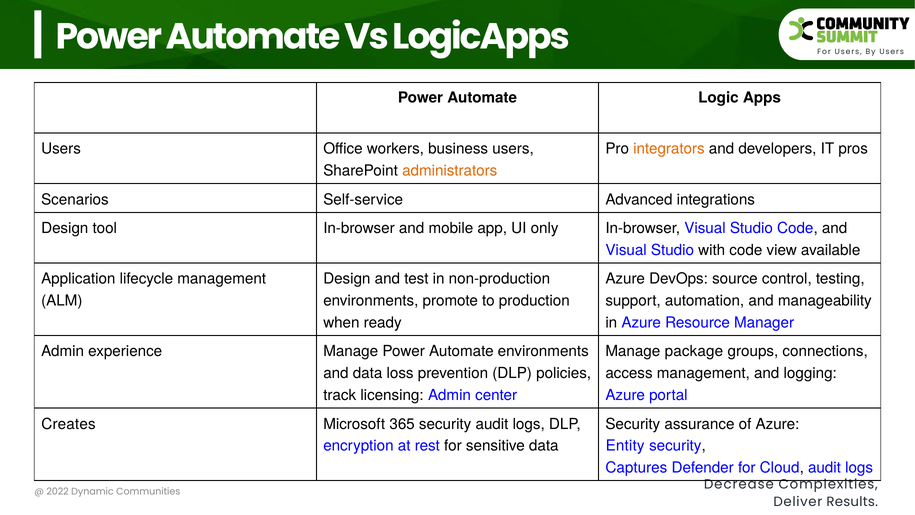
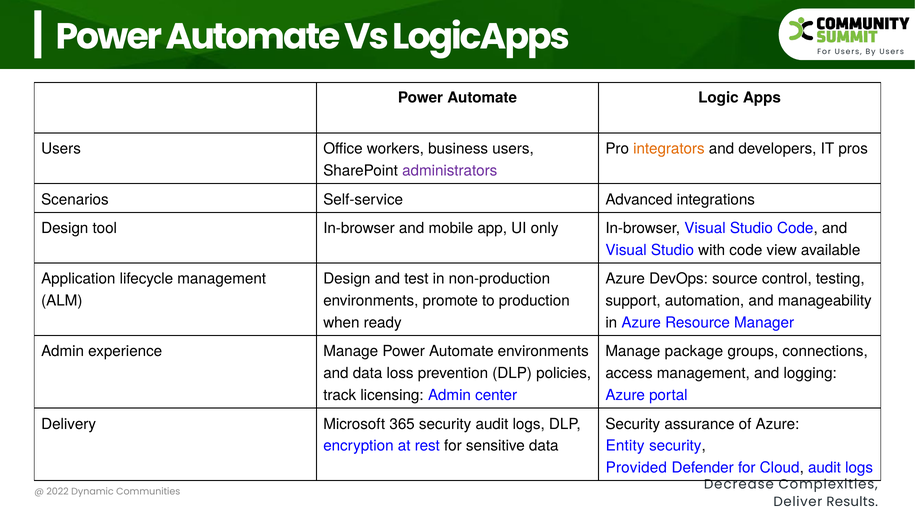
administrators colour: orange -> purple
Creates: Creates -> Delivery
Captures: Captures -> Provided
